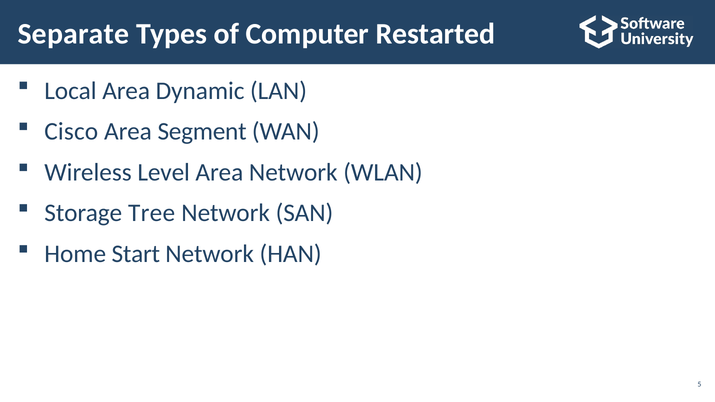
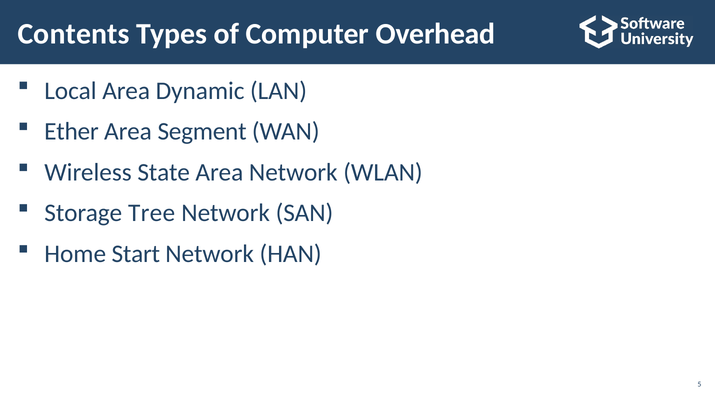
Separate: Separate -> Contents
Restarted: Restarted -> Overhead
Cisco: Cisco -> Ether
Level: Level -> State
